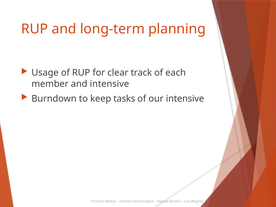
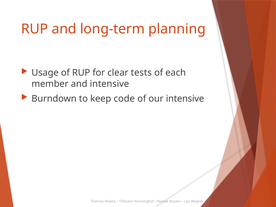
track: track -> tests
tasks: tasks -> code
